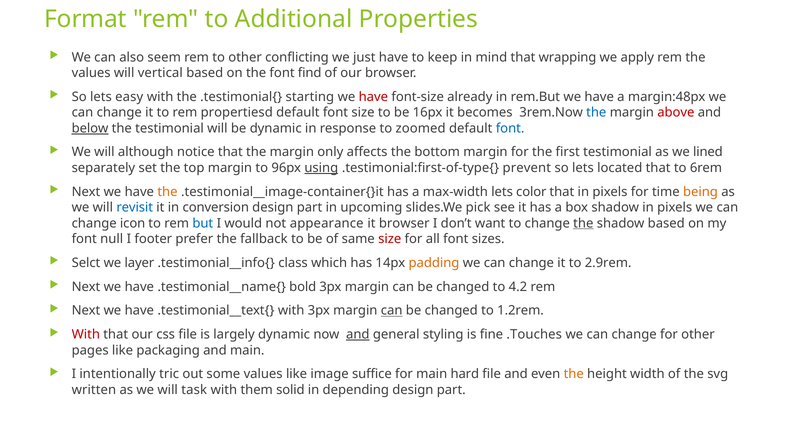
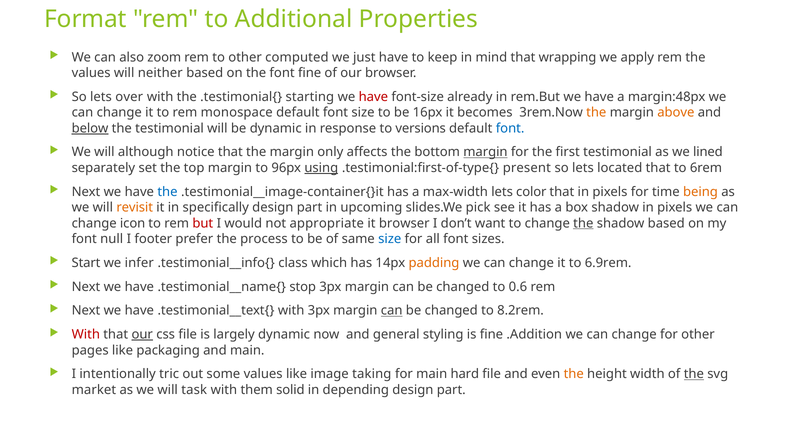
seem: seem -> zoom
conflicting: conflicting -> computed
vertical: vertical -> neither
font find: find -> fine
easy: easy -> over
propertiesd: propertiesd -> monospace
the at (596, 113) colour: blue -> orange
above colour: red -> orange
zoomed: zoomed -> versions
margin at (485, 152) underline: none -> present
prevent: prevent -> present
the at (167, 192) colour: orange -> blue
revisit colour: blue -> orange
conversion: conversion -> specifically
but colour: blue -> red
appearance: appearance -> appropriate
fallback: fallback -> process
size at (390, 239) colour: red -> blue
Selct: Selct -> Start
layer: layer -> infer
2.9rem: 2.9rem -> 6.9rem
bold: bold -> stop
4.2: 4.2 -> 0.6
1.2rem: 1.2rem -> 8.2rem
our at (142, 335) underline: none -> present
and at (358, 335) underline: present -> none
.Touches: .Touches -> .Addition
suffice: suffice -> taking
the at (694, 374) underline: none -> present
written: written -> market
